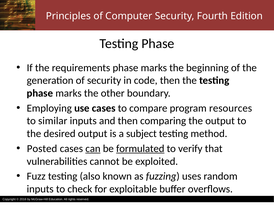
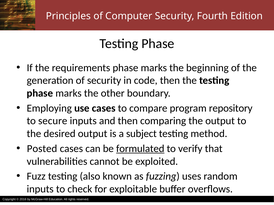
resources: resources -> repository
similar: similar -> secure
can underline: present -> none
